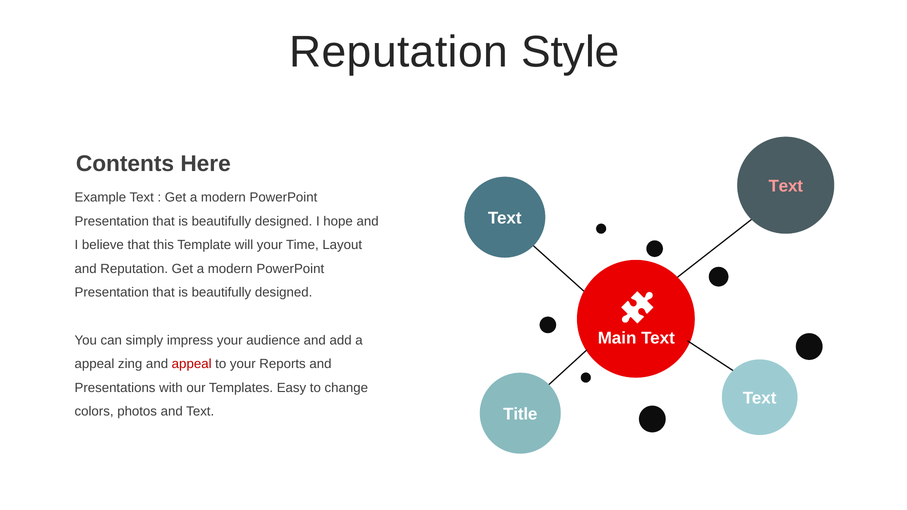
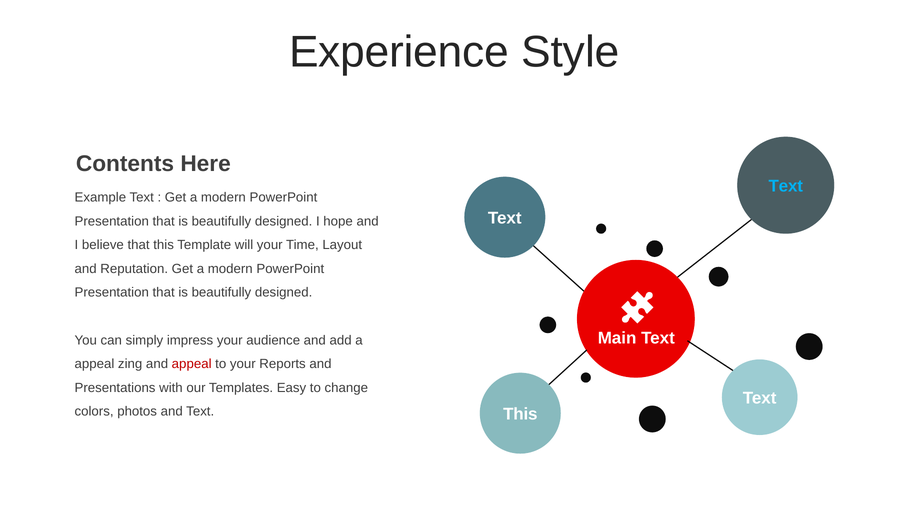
Reputation at (399, 52): Reputation -> Experience
Text at (786, 186) colour: pink -> light blue
Title at (520, 414): Title -> This
